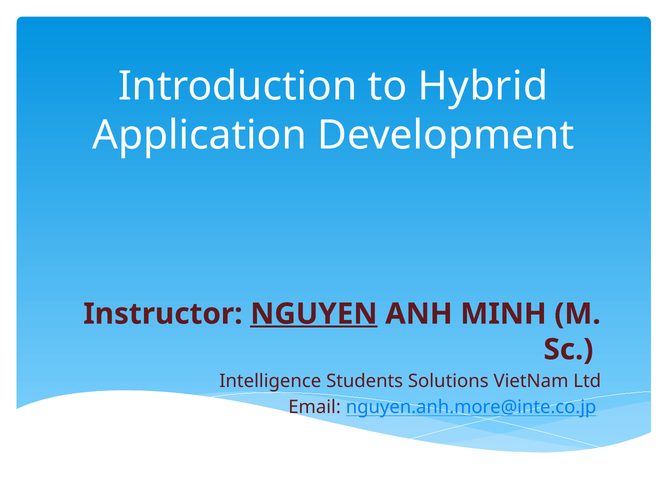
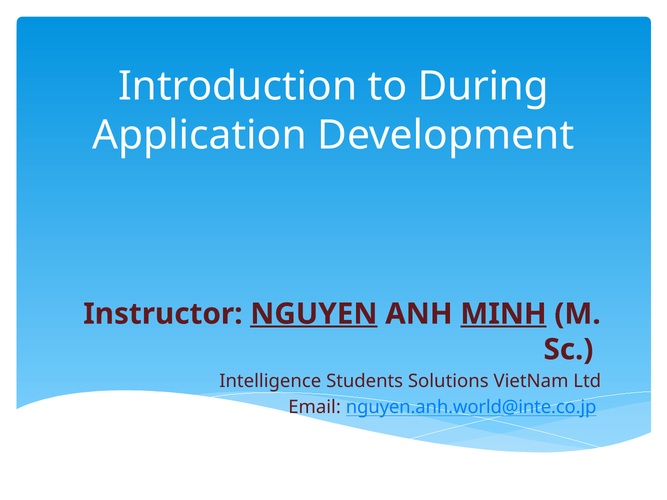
Hybrid: Hybrid -> During
MINH underline: none -> present
nguyen.anh.more@inte.co.jp: nguyen.anh.more@inte.co.jp -> nguyen.anh.world@inte.co.jp
